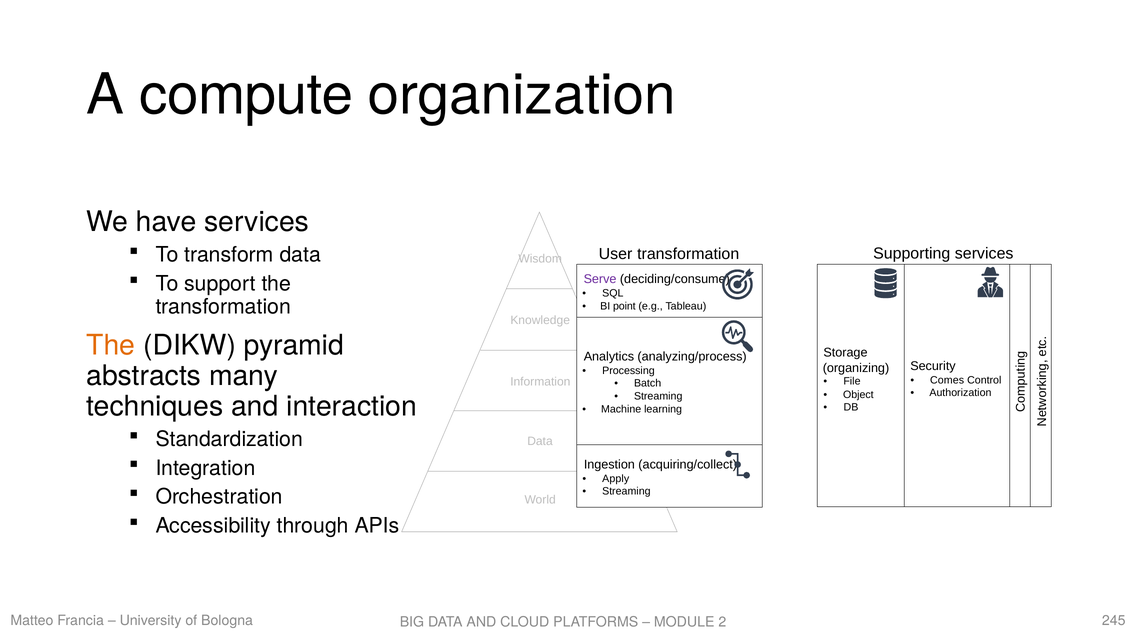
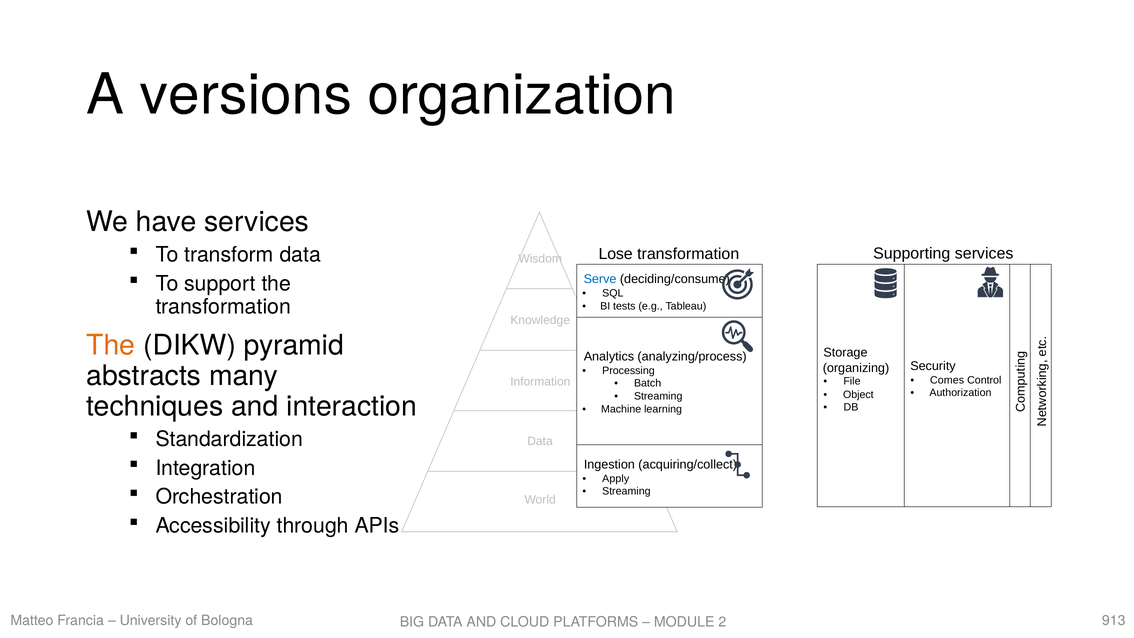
compute: compute -> versions
User: User -> Lose
Serve colour: purple -> blue
point: point -> tests
245: 245 -> 913
